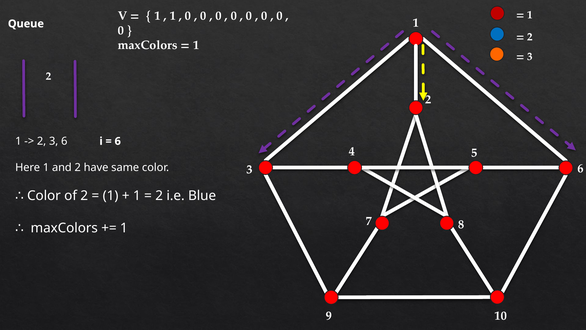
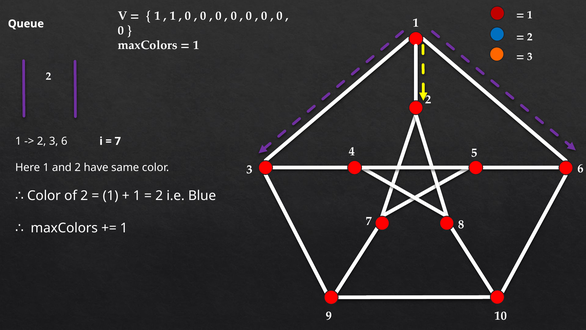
6 at (118, 141): 6 -> 7
